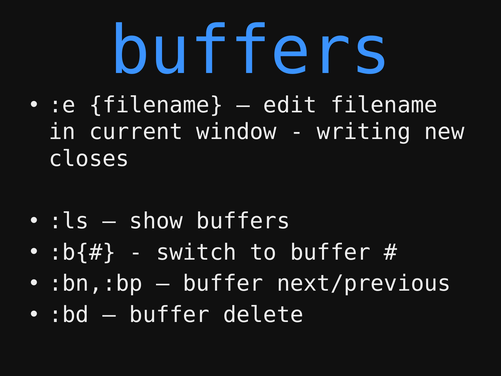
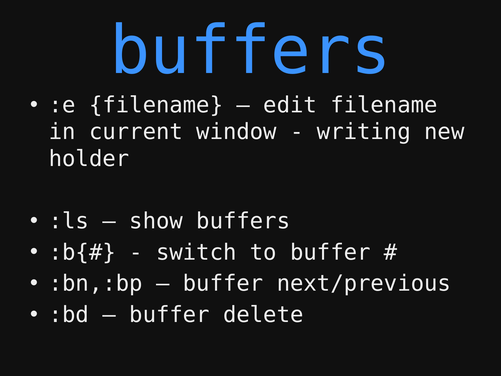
closes: closes -> holder
